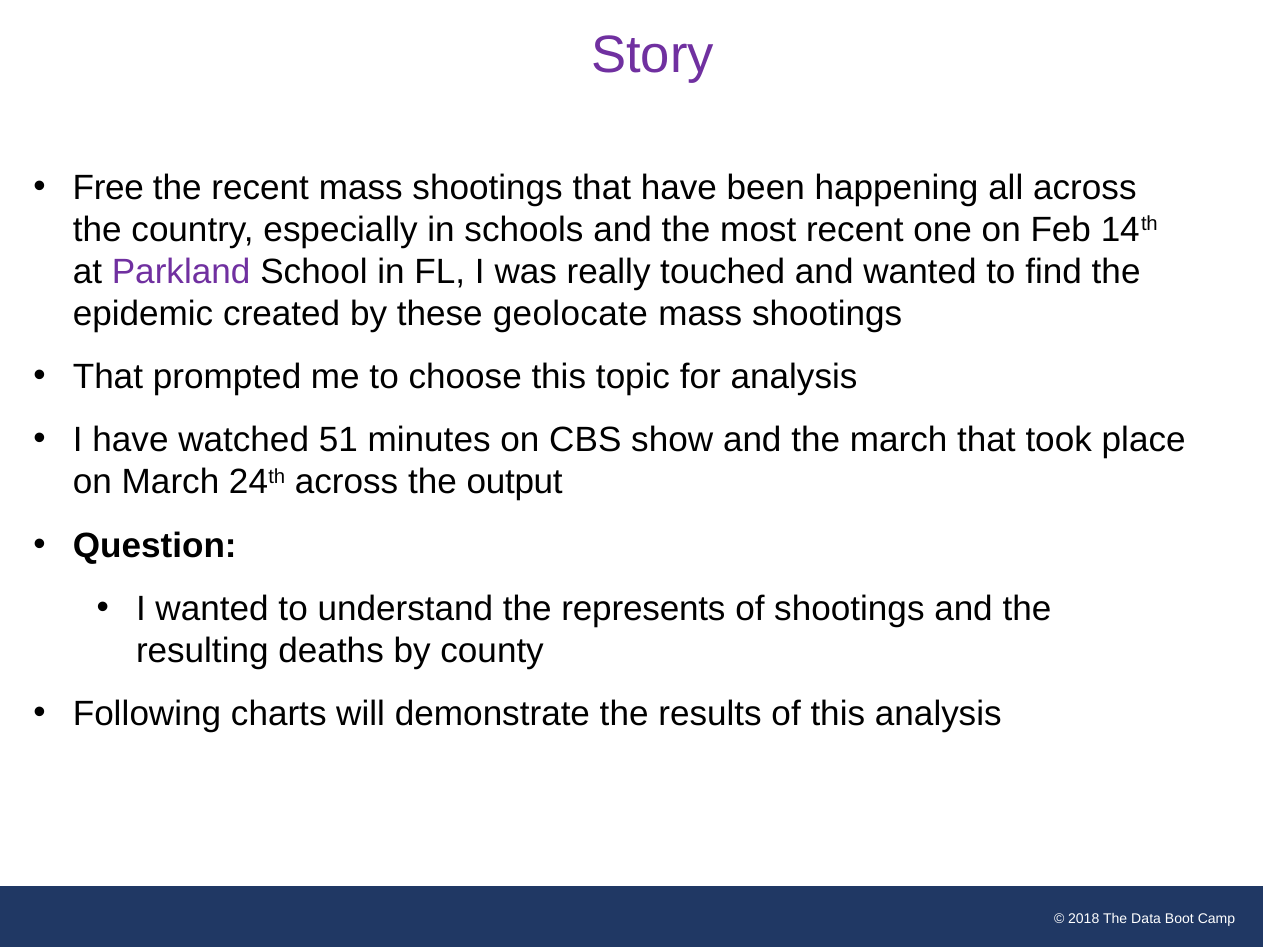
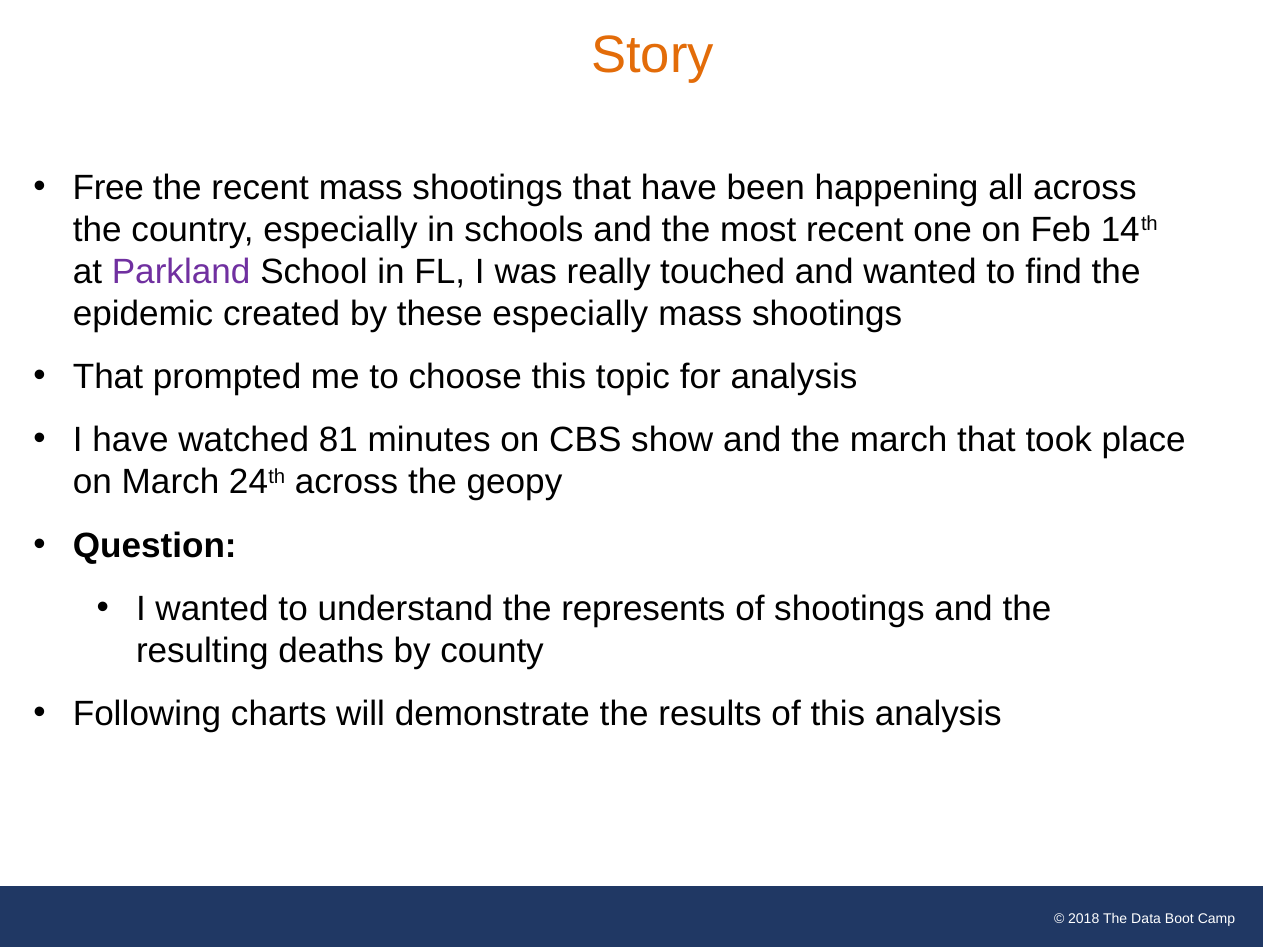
Story colour: purple -> orange
these geolocate: geolocate -> especially
51: 51 -> 81
output: output -> geopy
